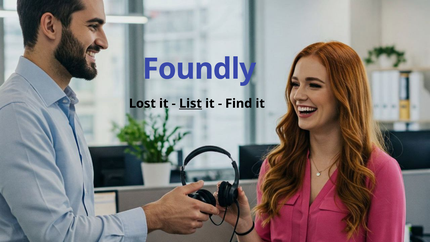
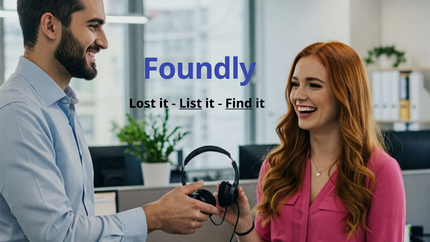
Find underline: none -> present
